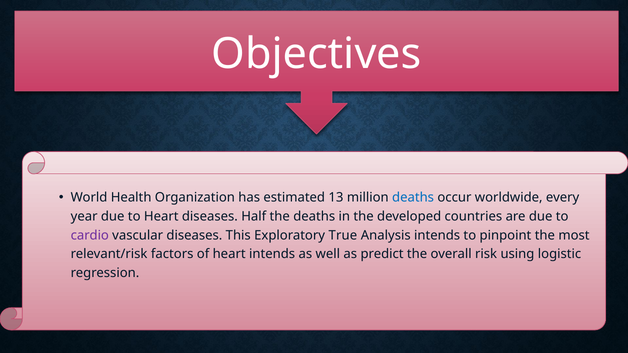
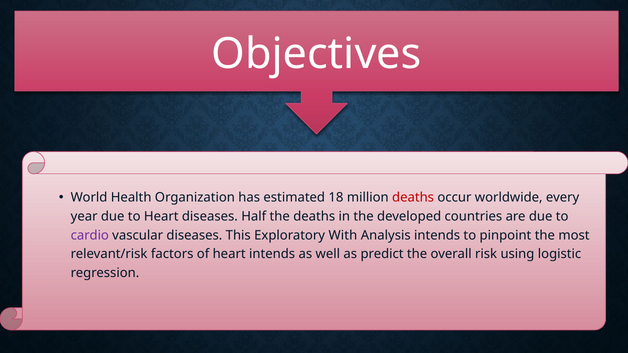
13: 13 -> 18
deaths at (413, 198) colour: blue -> red
True: True -> With
